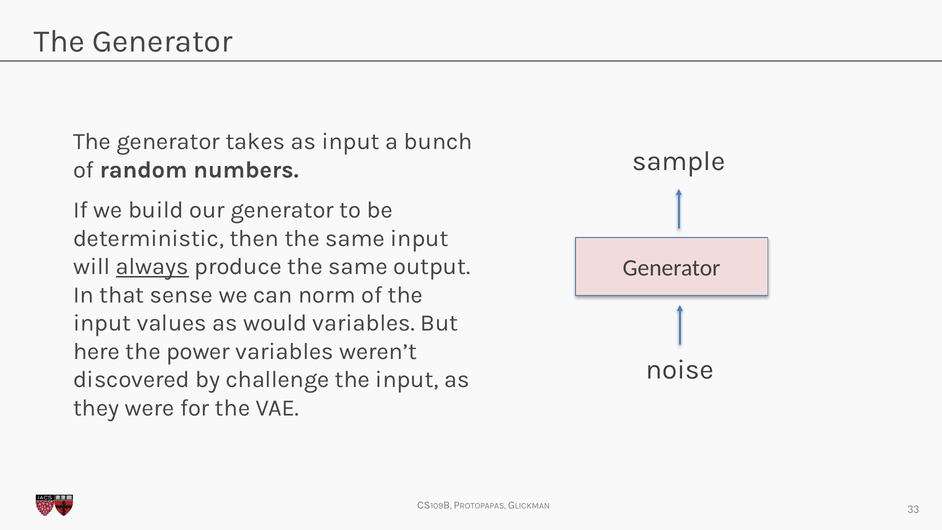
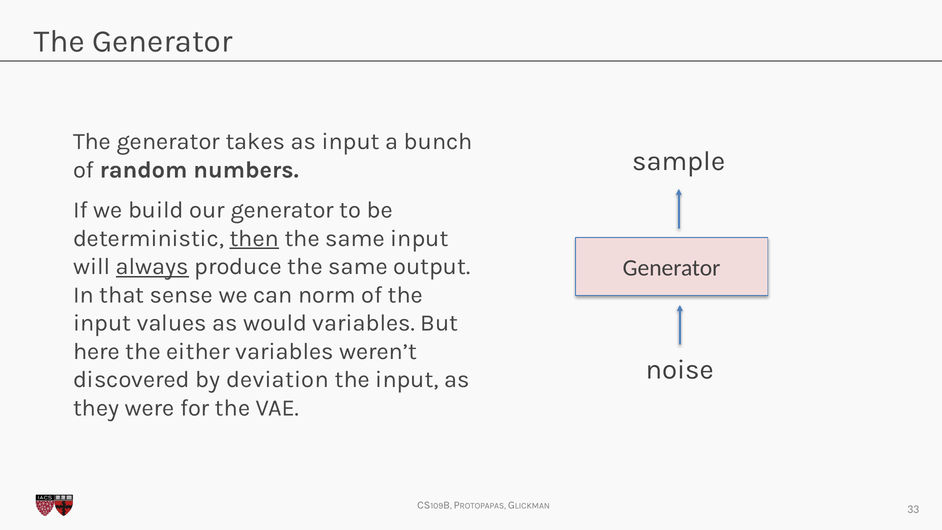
then underline: none -> present
power: power -> either
challenge: challenge -> deviation
